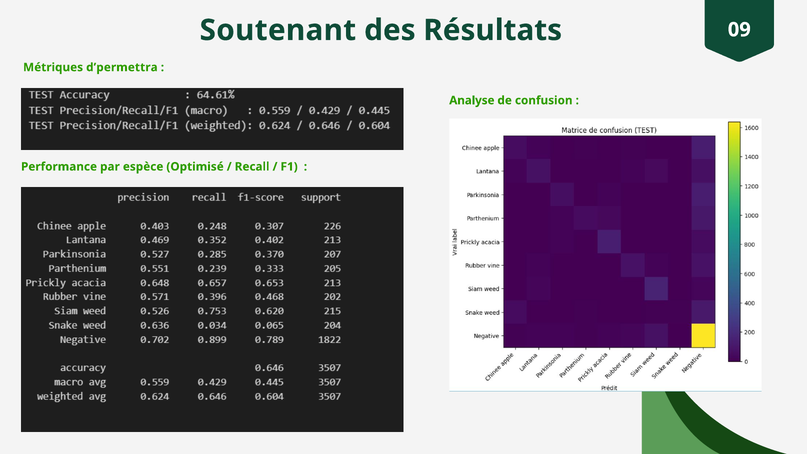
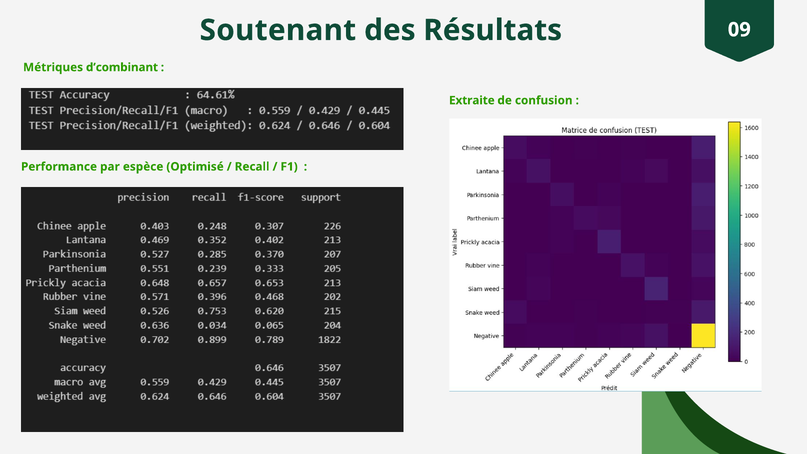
d’permettra: d’permettra -> d’combinant
Analyse: Analyse -> Extraite
